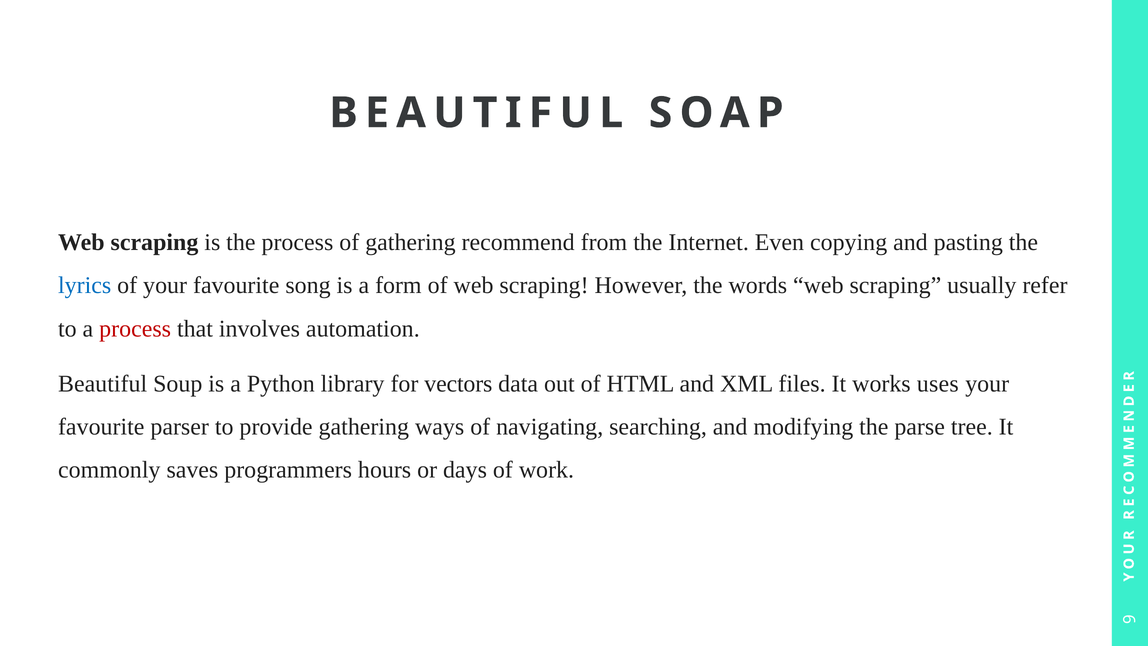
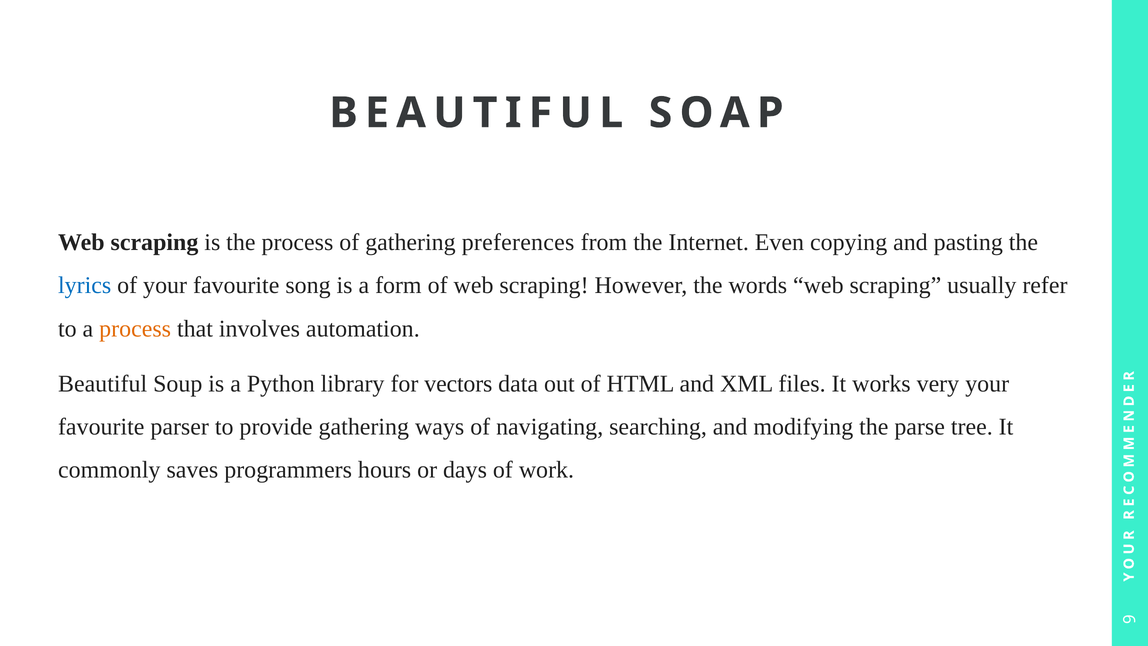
recommend: recommend -> preferences
process at (135, 328) colour: red -> orange
uses: uses -> very
